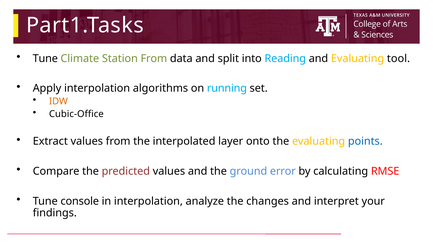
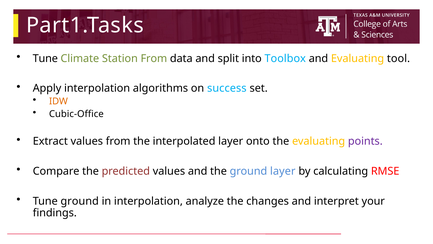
Reading: Reading -> Toolbox
running: running -> success
points colour: blue -> purple
ground error: error -> layer
Tune console: console -> ground
